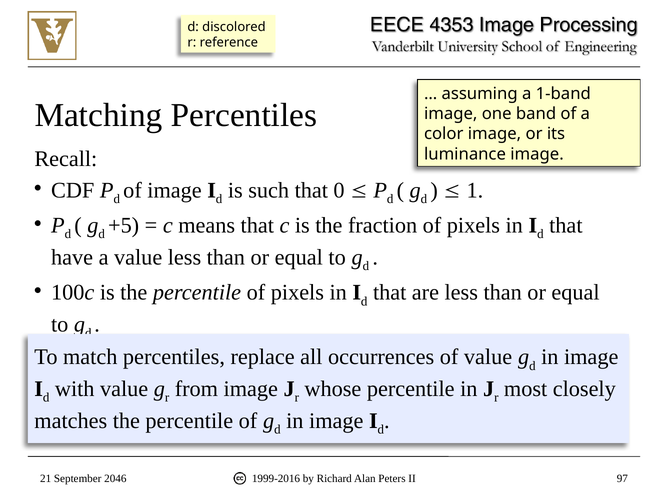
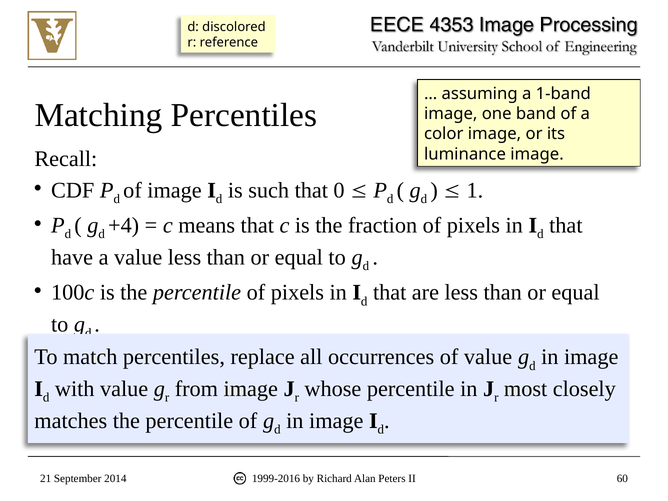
+5: +5 -> +4
2046: 2046 -> 2014
97: 97 -> 60
